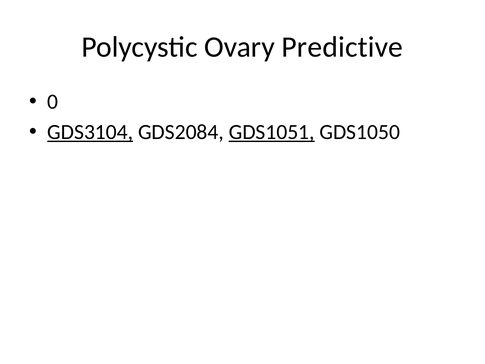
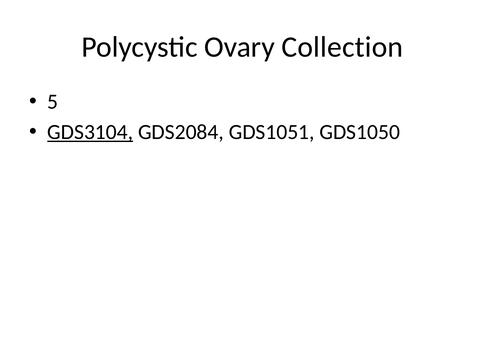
Predictive: Predictive -> Collection
0: 0 -> 5
GDS1051 underline: present -> none
